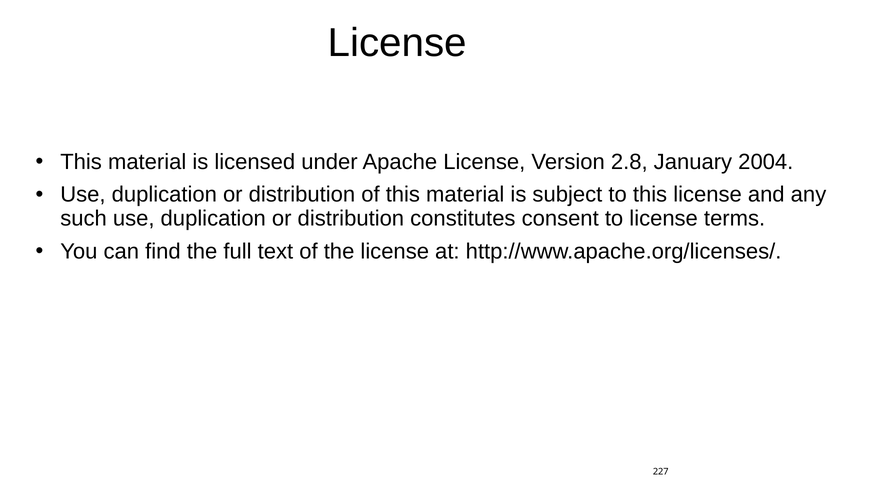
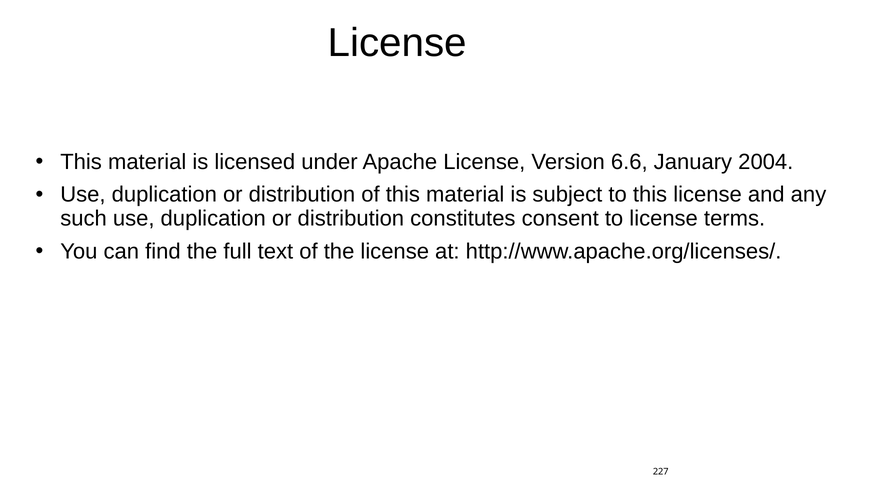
2.8: 2.8 -> 6.6
